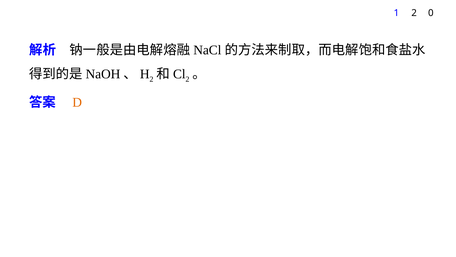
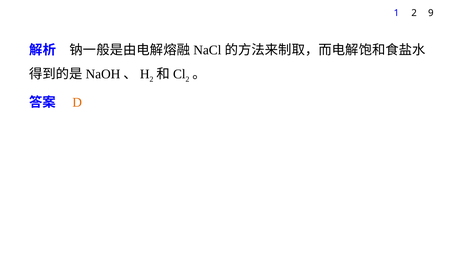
0: 0 -> 9
